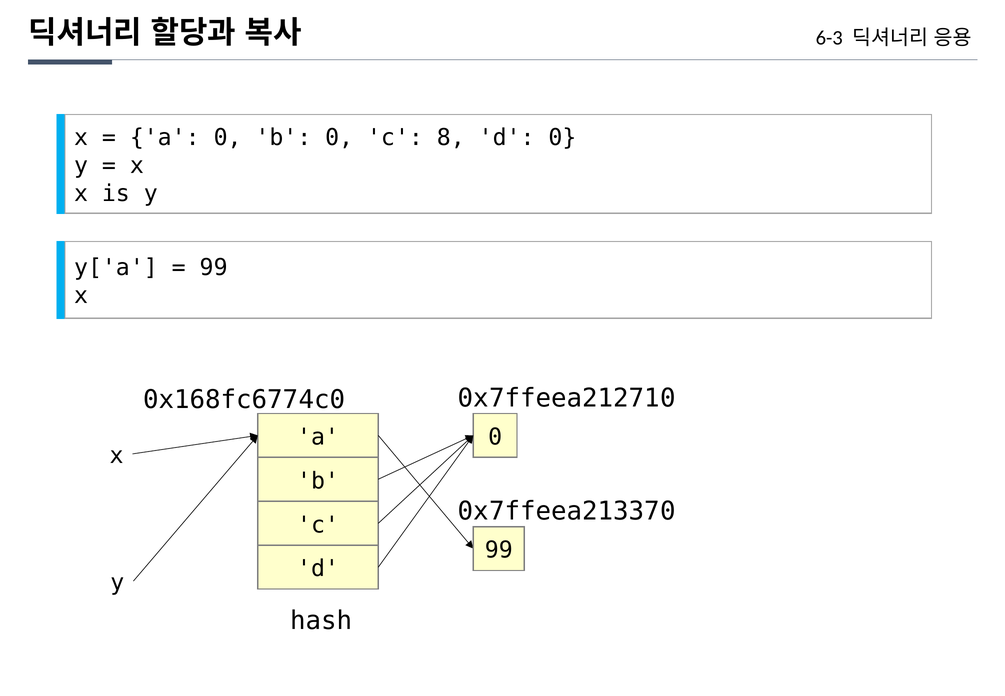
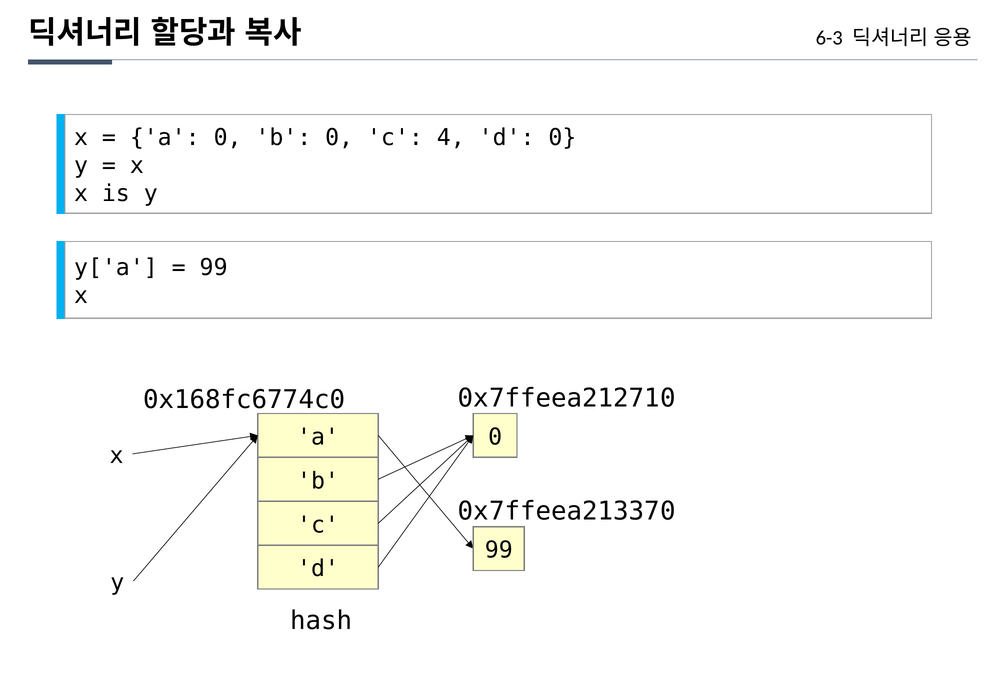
8: 8 -> 4
